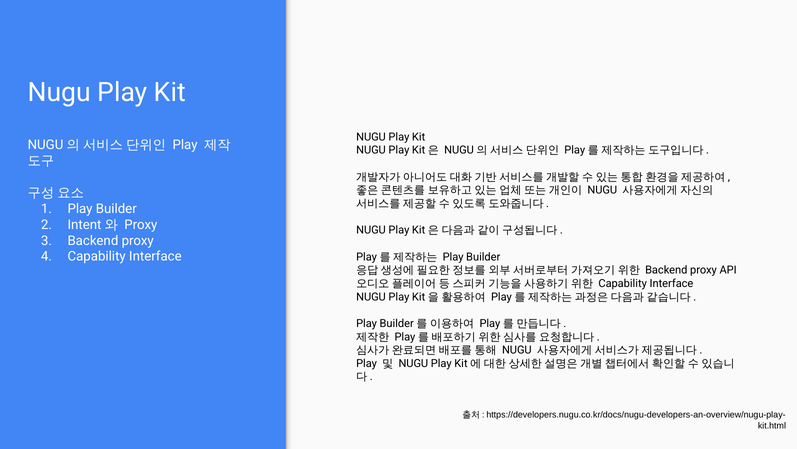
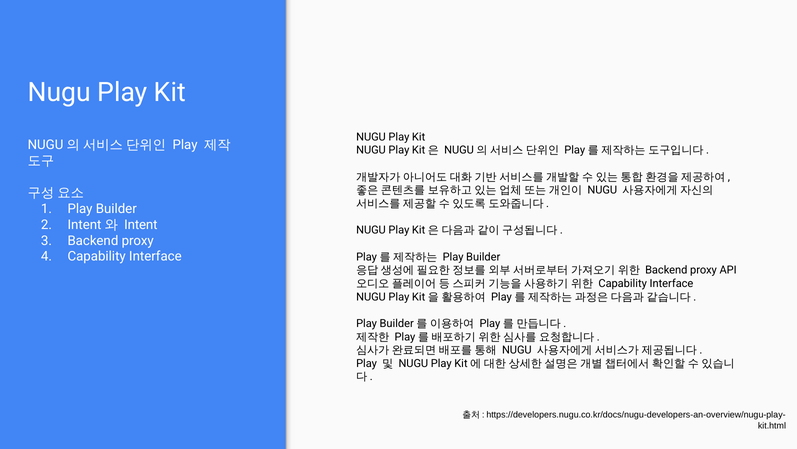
Proxy at (141, 224): Proxy -> Intent
